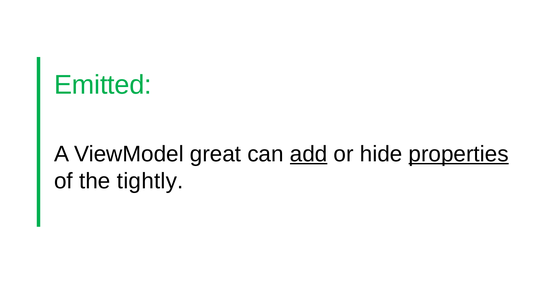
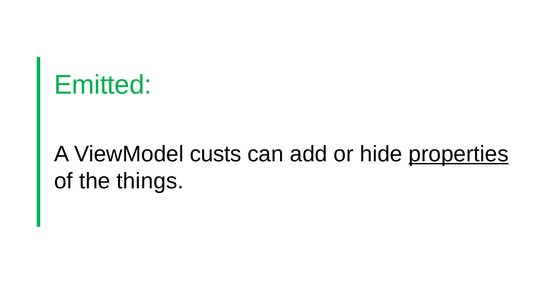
great: great -> custs
add underline: present -> none
tightly: tightly -> things
